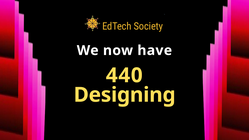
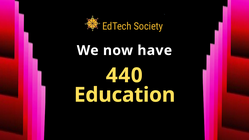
Designing: Designing -> Education
